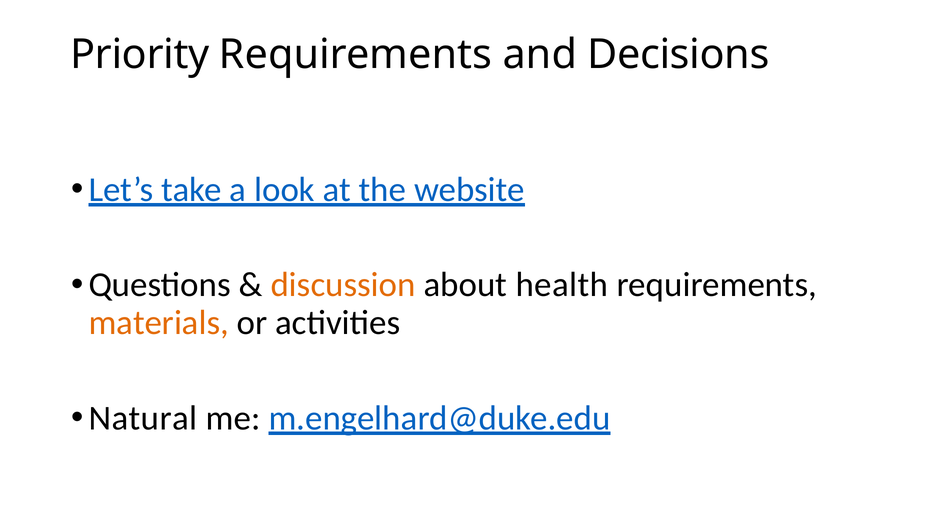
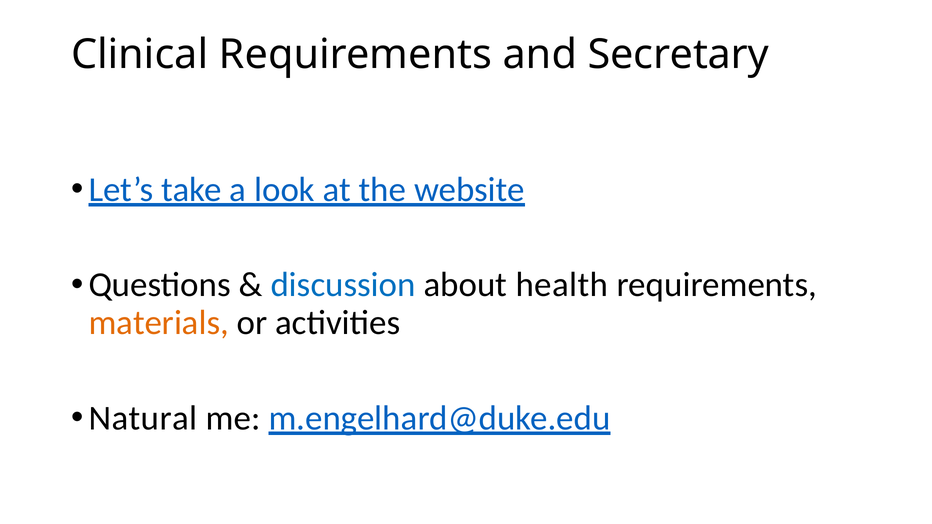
Priority: Priority -> Clinical
Decisions: Decisions -> Secretary
discussion colour: orange -> blue
